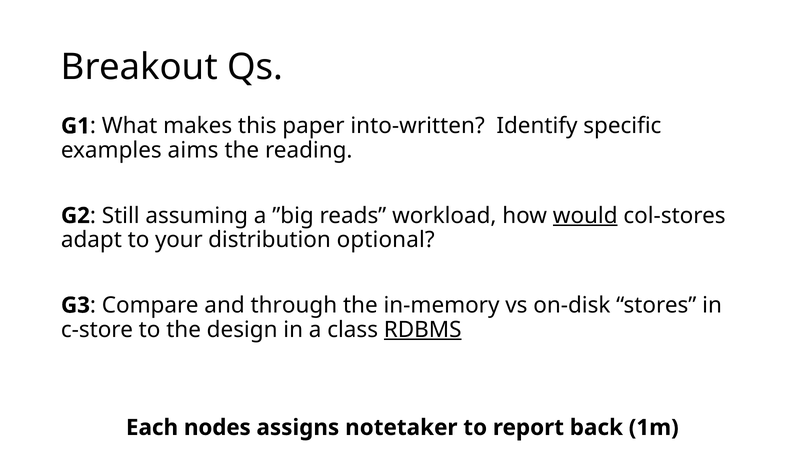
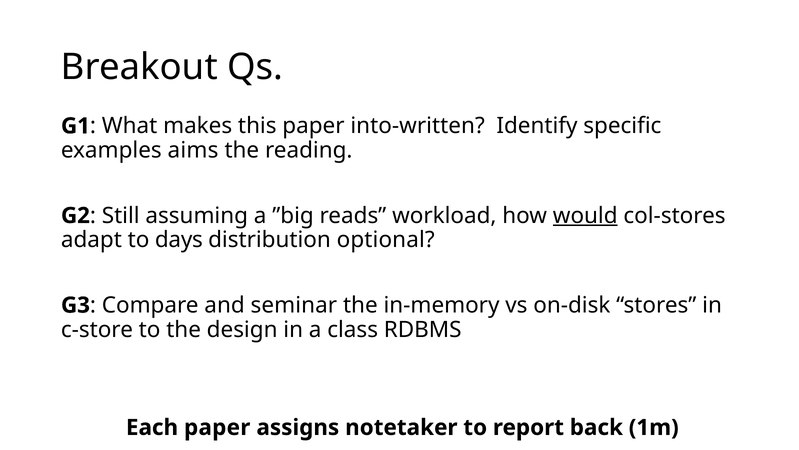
your: your -> days
through: through -> seminar
RDBMS underline: present -> none
Each nodes: nodes -> paper
